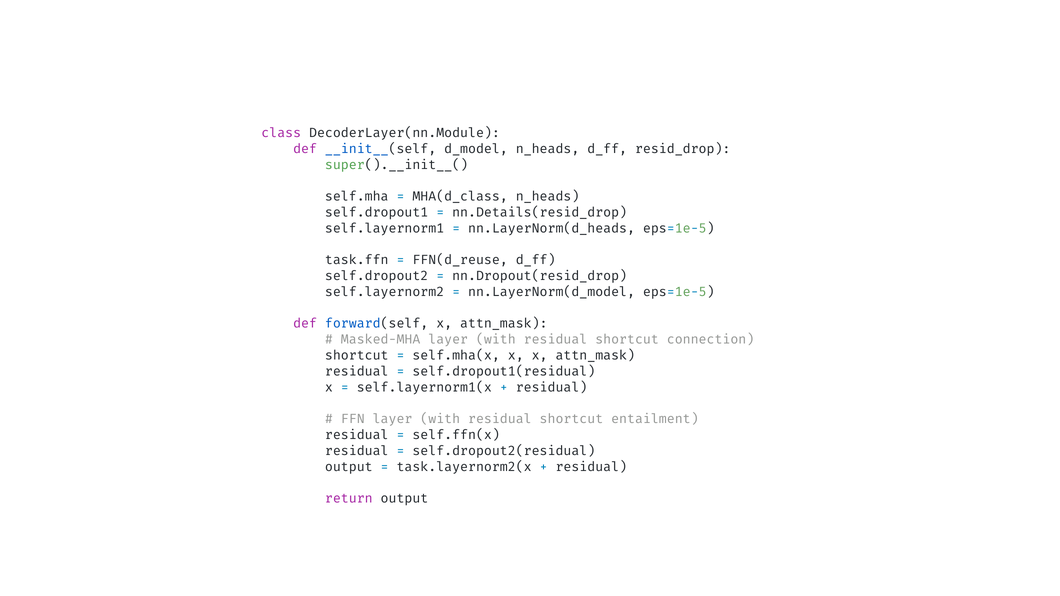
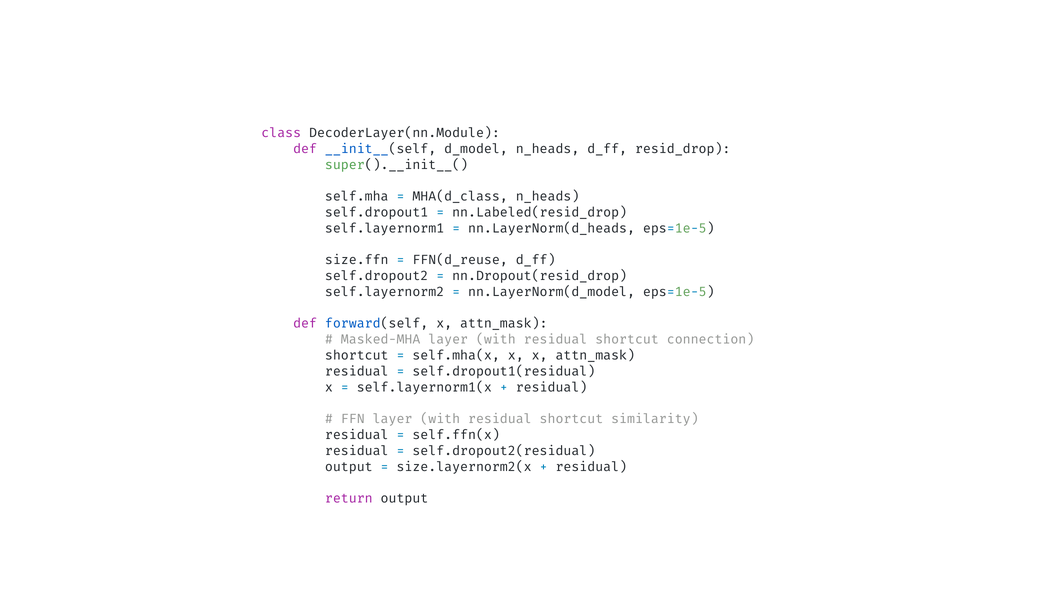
nn.Details(resid_drop: nn.Details(resid_drop -> nn.Labeled(resid_drop
task.ffn: task.ffn -> size.ffn
entailment: entailment -> similarity
task.layernorm2(x: task.layernorm2(x -> size.layernorm2(x
